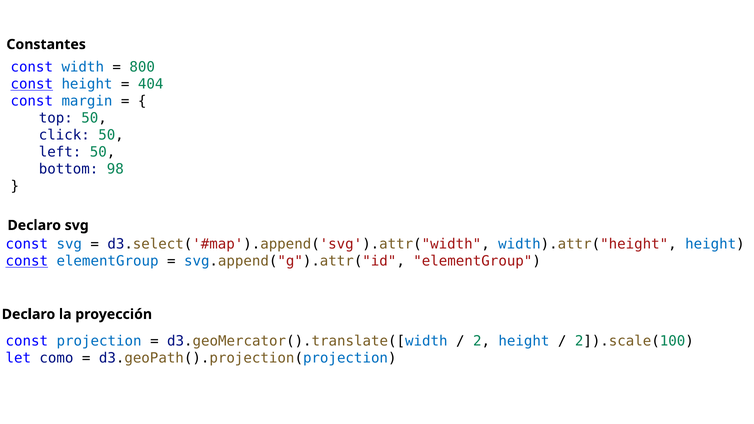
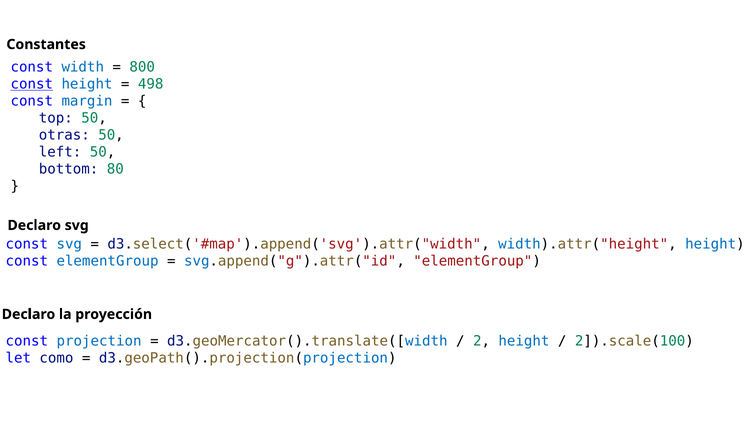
404: 404 -> 498
click: click -> otras
98: 98 -> 80
const at (27, 261) underline: present -> none
